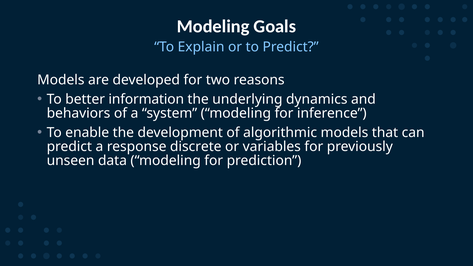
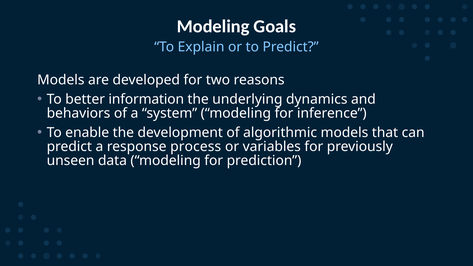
discrete: discrete -> process
